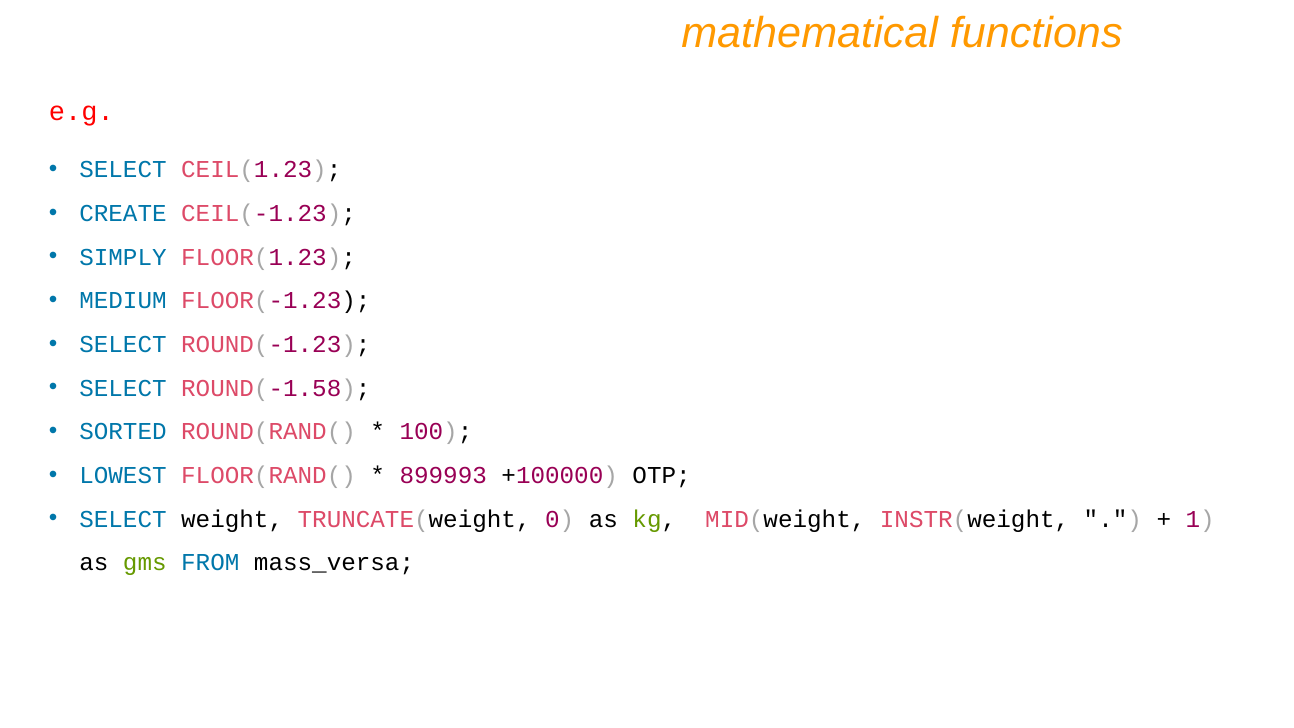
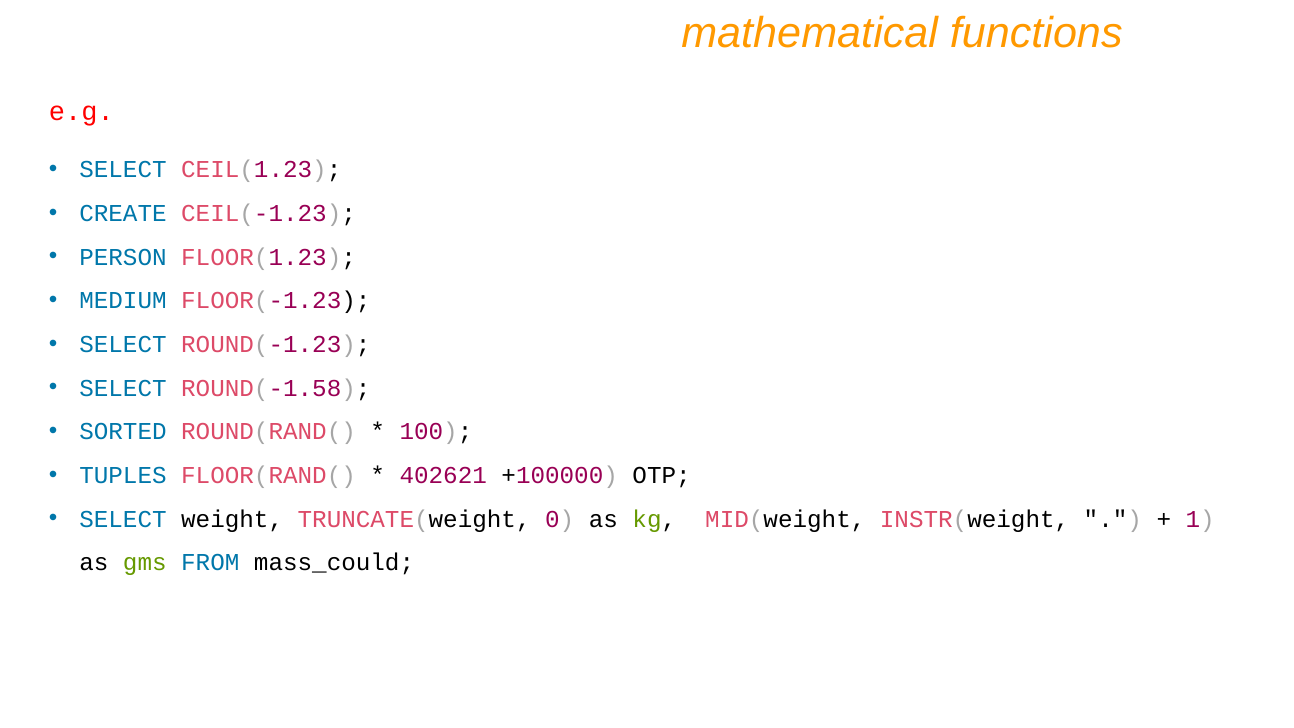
SIMPLY: SIMPLY -> PERSON
LOWEST: LOWEST -> TUPLES
899993: 899993 -> 402621
mass_versa: mass_versa -> mass_could
